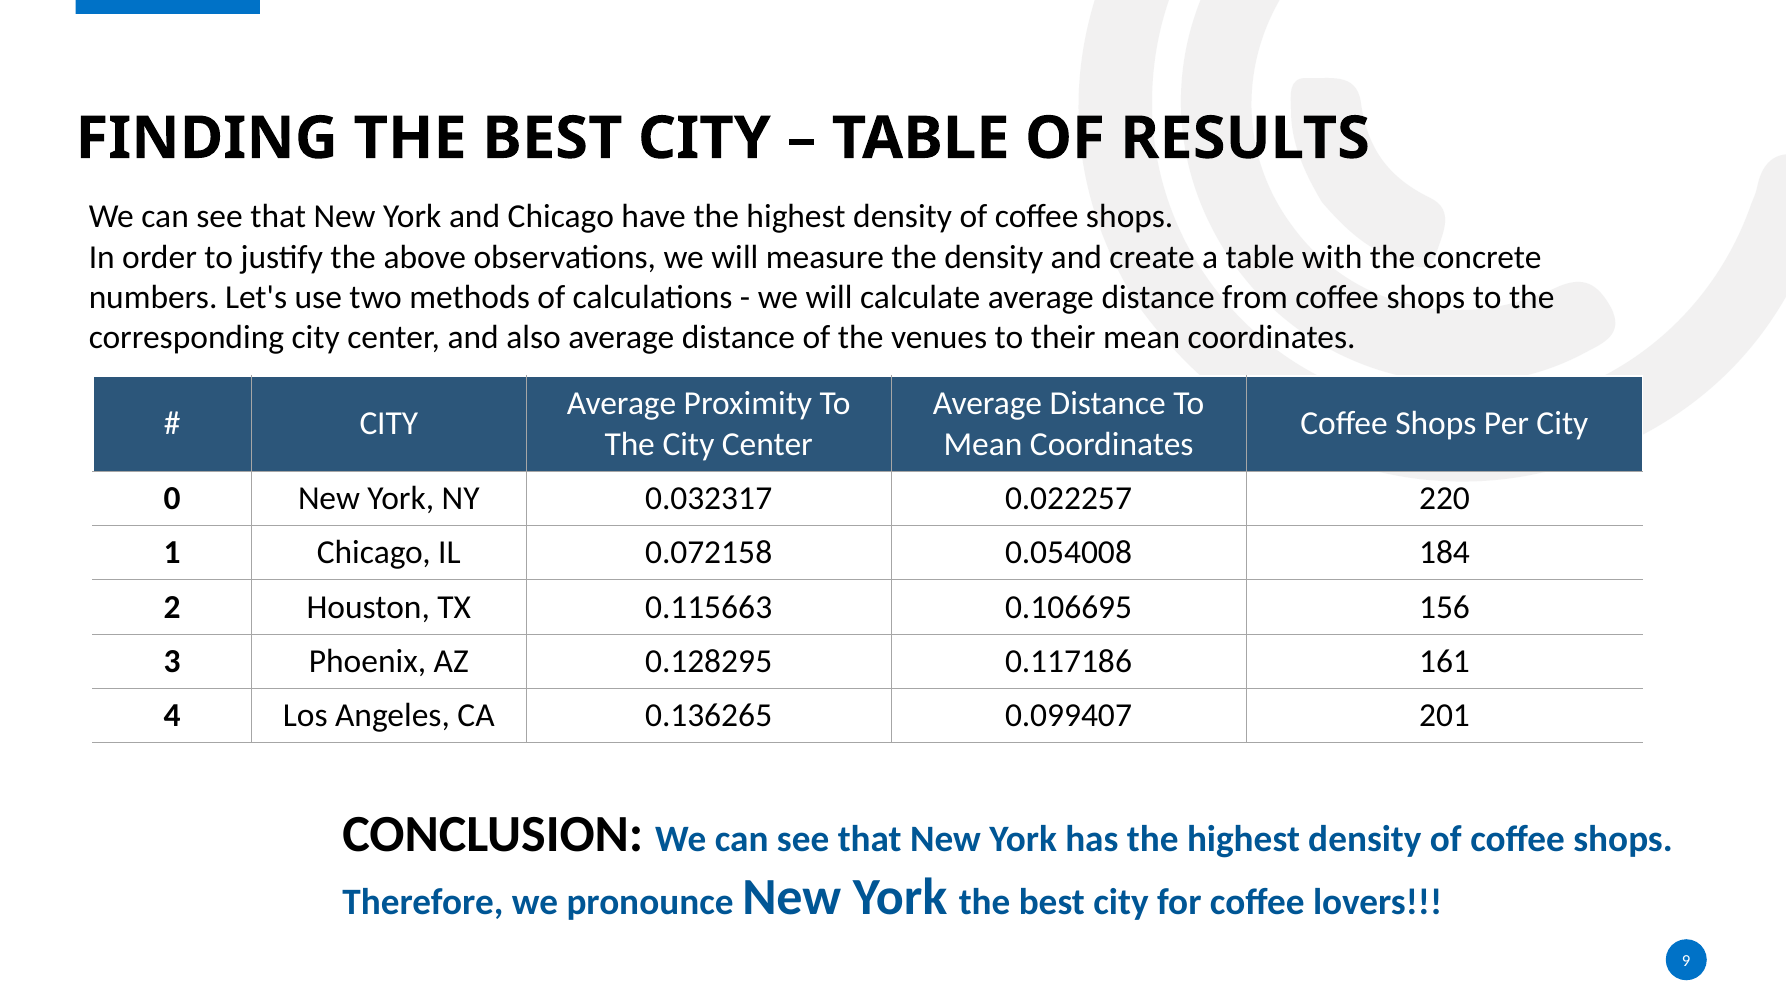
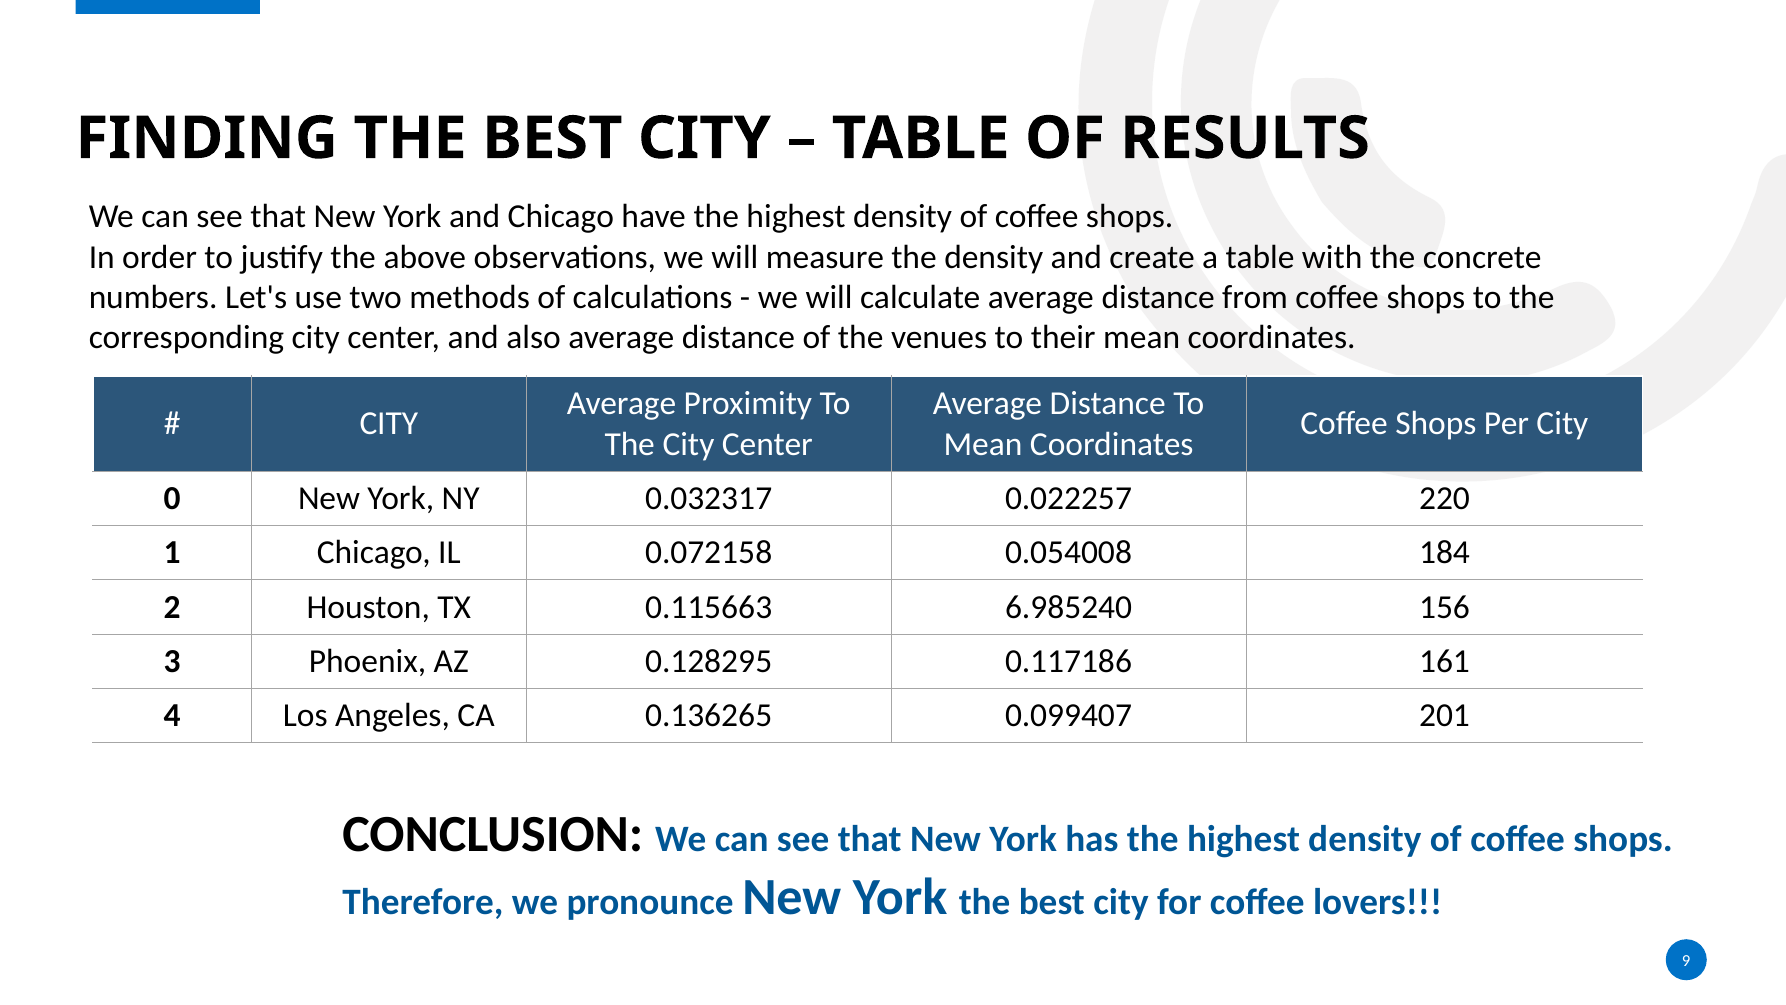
0.106695: 0.106695 -> 6.985240
